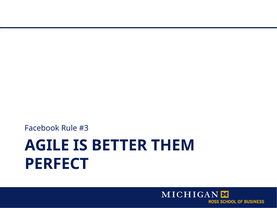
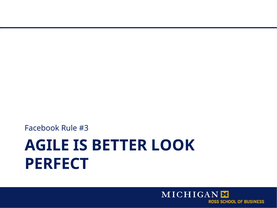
THEM: THEM -> LOOK
